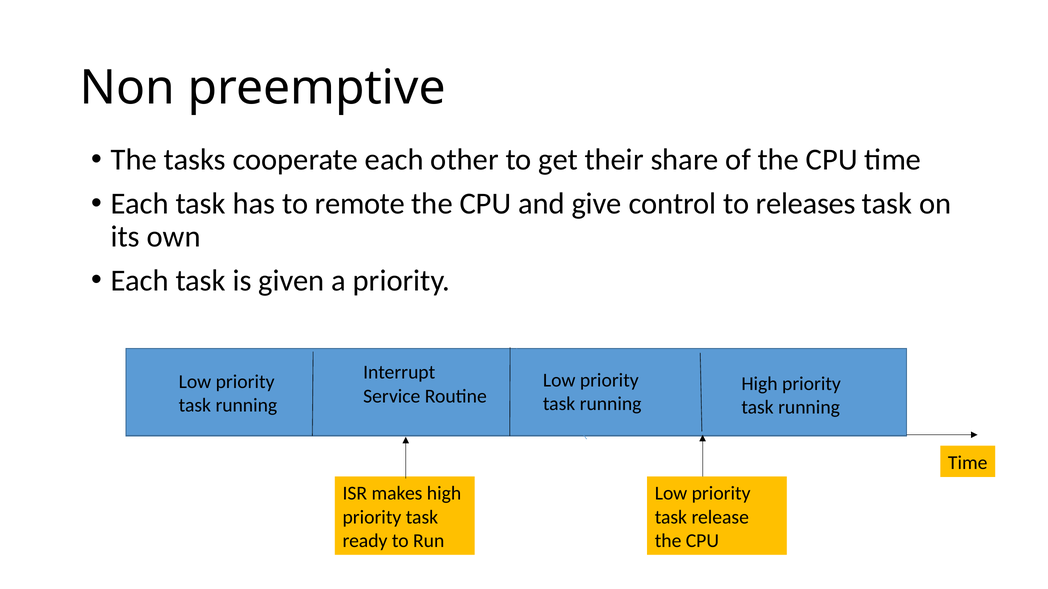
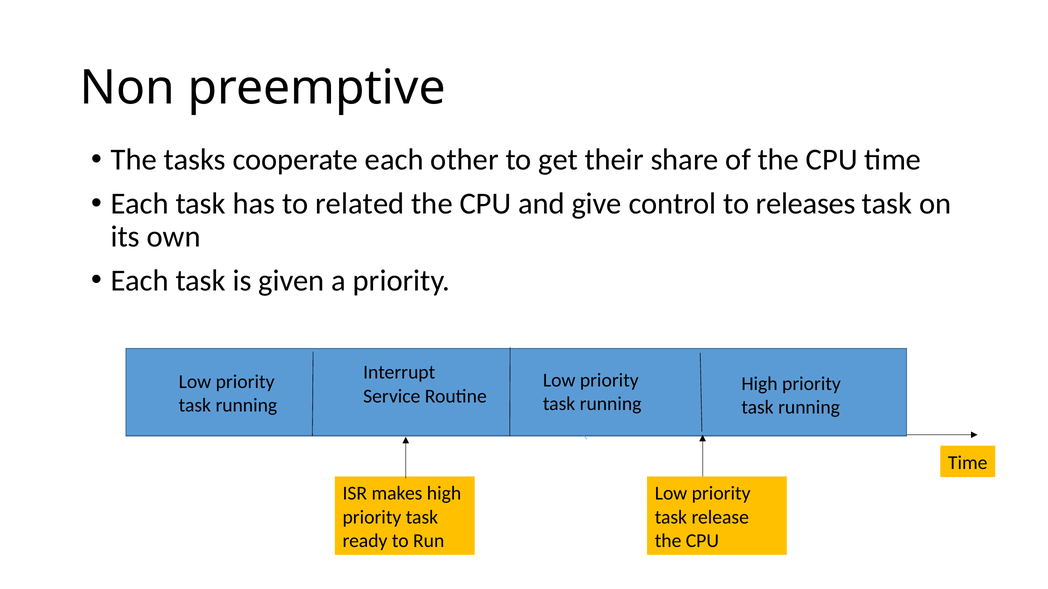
remote: remote -> related
